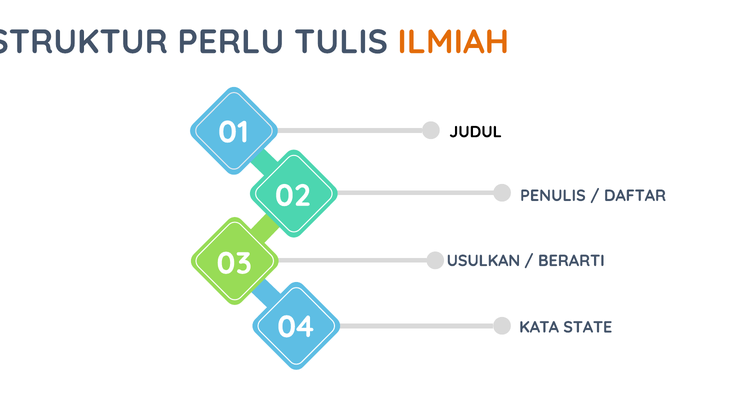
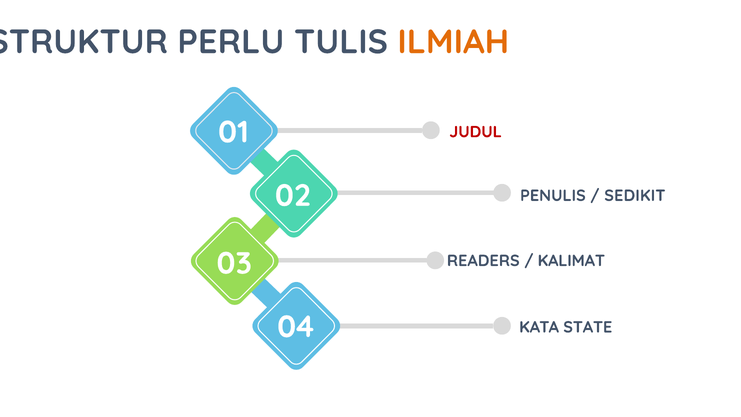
JUDUL colour: black -> red
DAFTAR: DAFTAR -> SEDIKIT
USULKAN: USULKAN -> READERS
BERARTI: BERARTI -> KALIMAT
